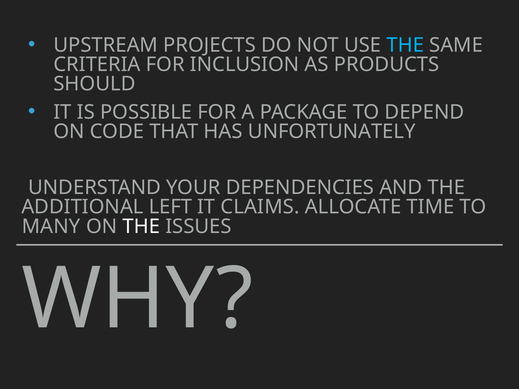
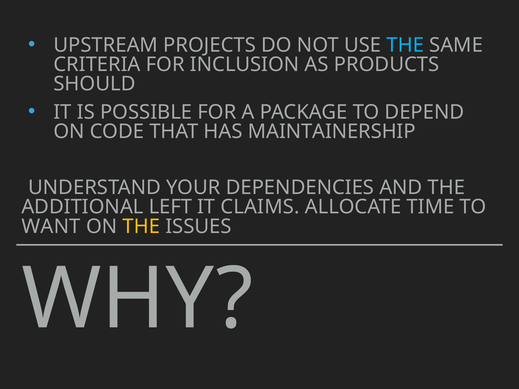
UNFORTUNATELY: UNFORTUNATELY -> MAINTAINERSHIP
MANY: MANY -> WANT
THE at (141, 227) colour: white -> yellow
